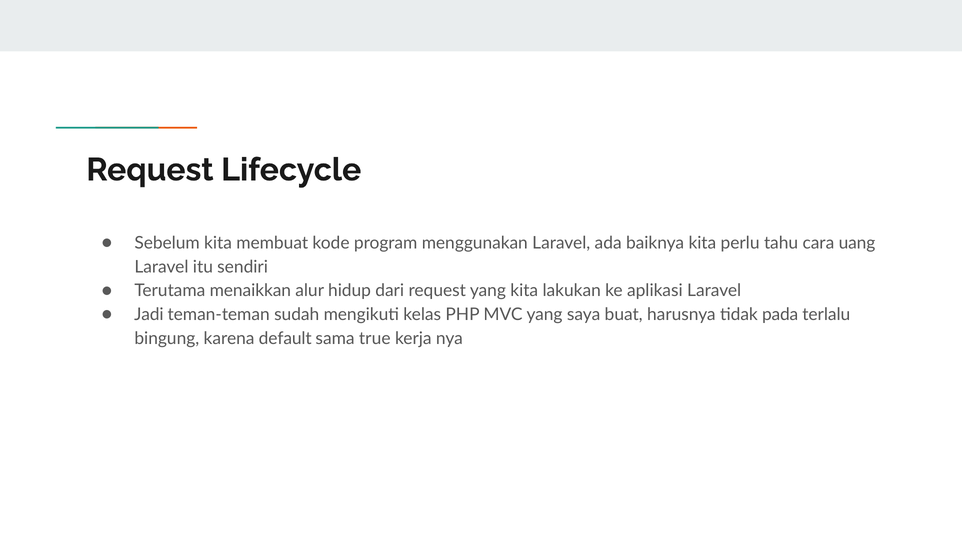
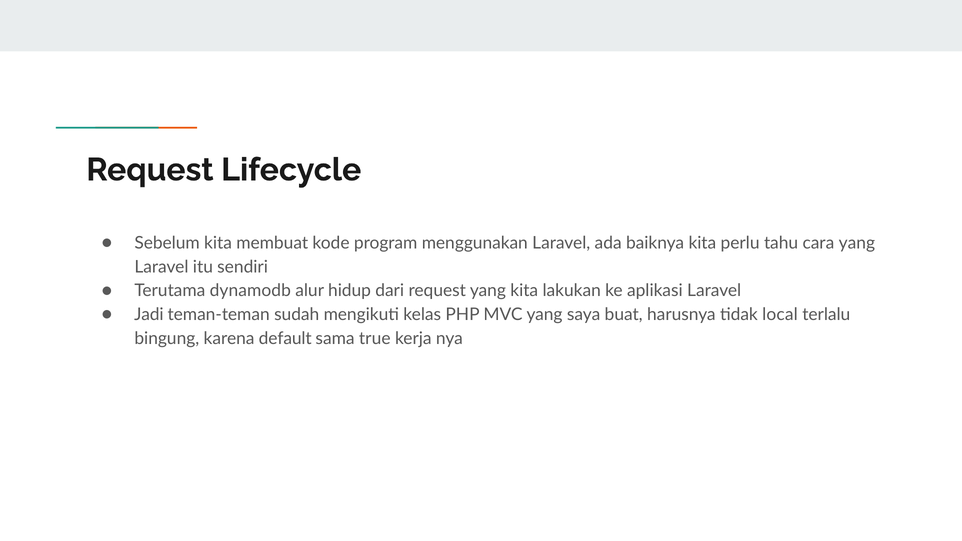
cara uang: uang -> yang
menaikkan: menaikkan -> dynamodb
pada: pada -> local
